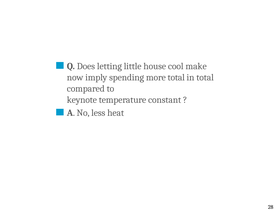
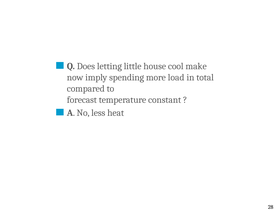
more total: total -> load
keynote: keynote -> forecast
